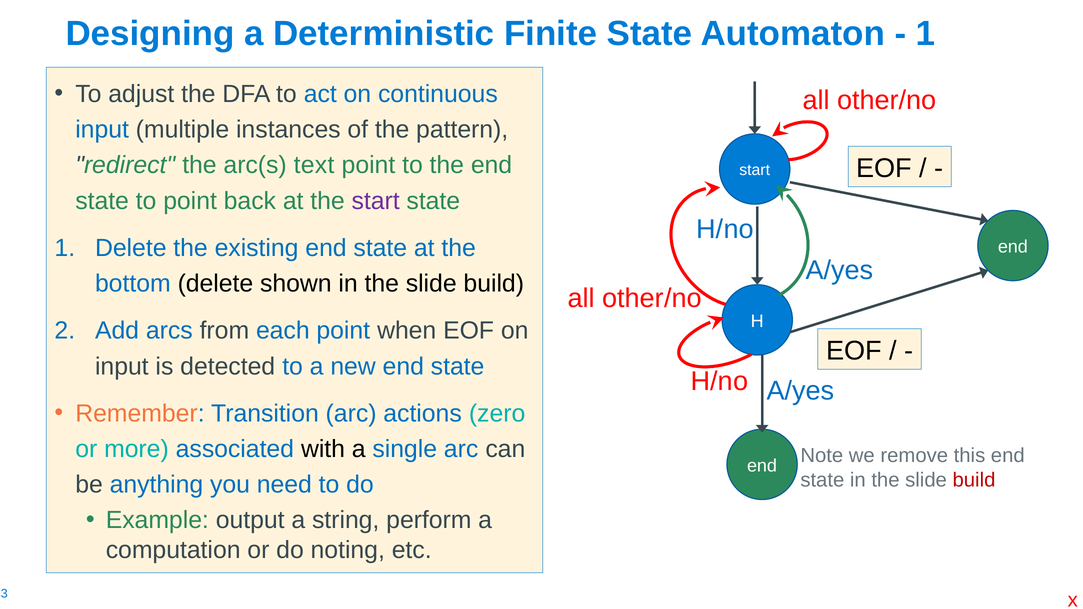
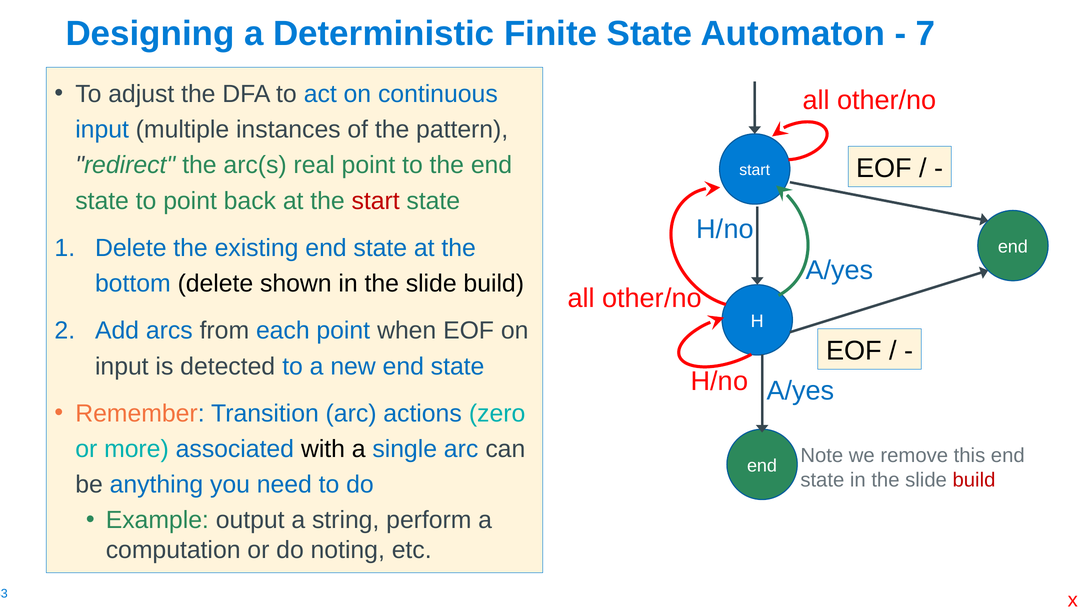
1 at (926, 33): 1 -> 7
text: text -> real
start at (376, 201) colour: purple -> red
